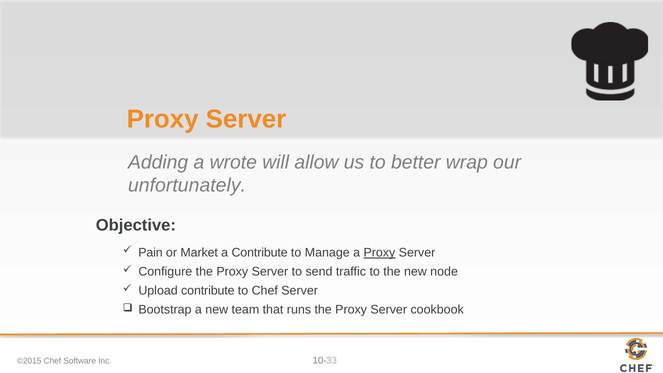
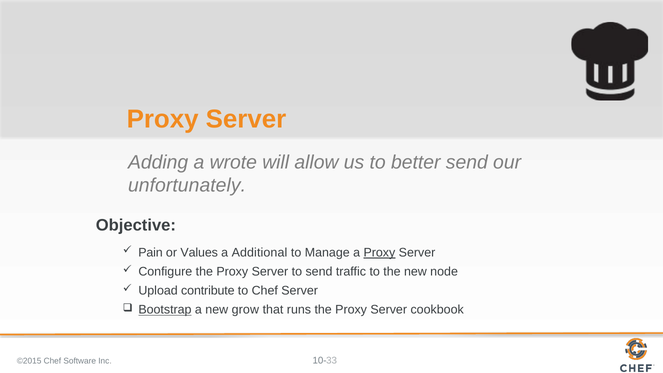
better wrap: wrap -> send
Market: Market -> Values
a Contribute: Contribute -> Additional
Bootstrap underline: none -> present
team: team -> grow
